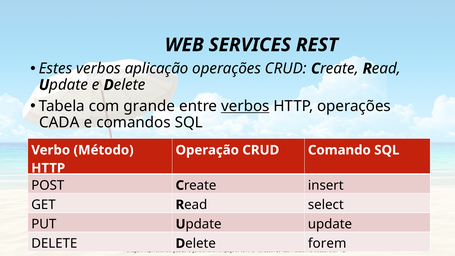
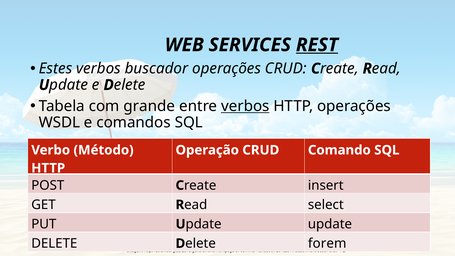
REST underline: none -> present
aplicação: aplicação -> buscador
CADA: CADA -> WSDL
